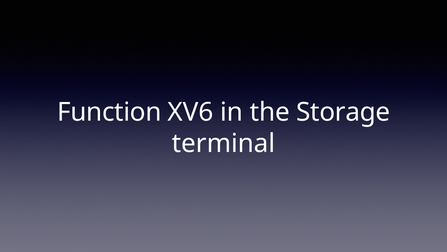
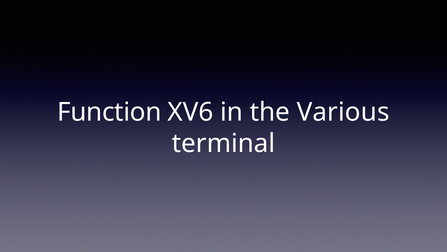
Storage: Storage -> Various
